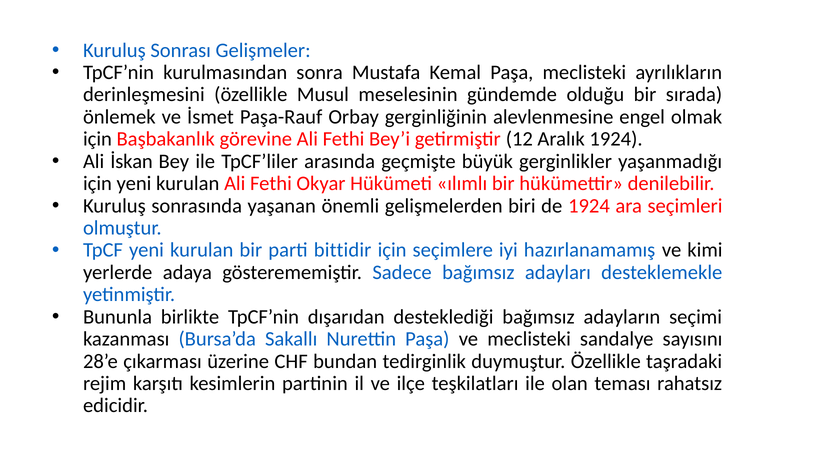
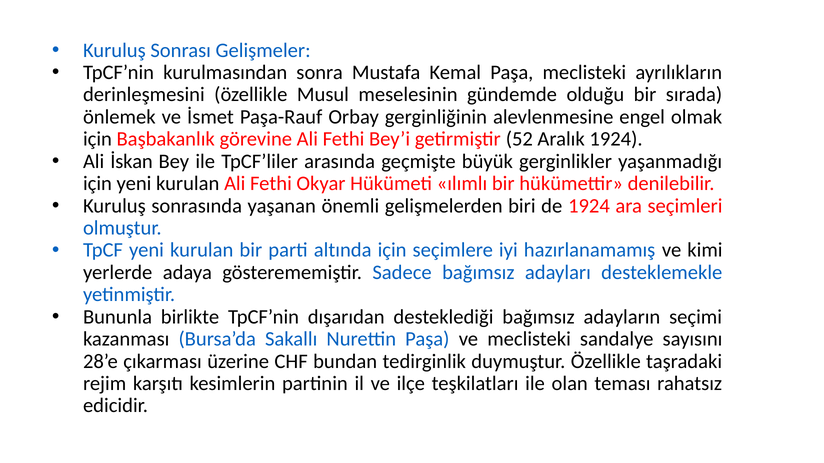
12: 12 -> 52
bittidir: bittidir -> altında
